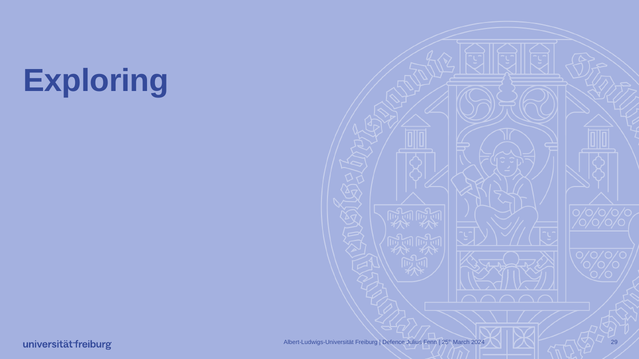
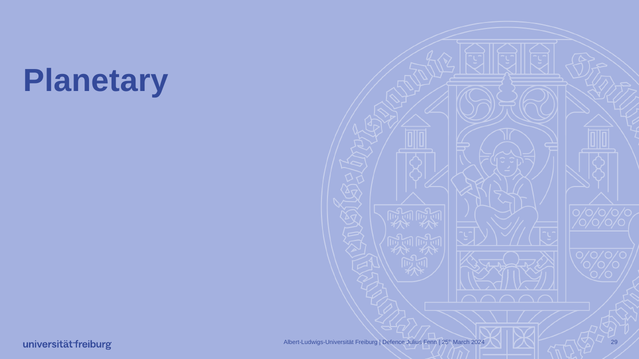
Exploring: Exploring -> Planetary
